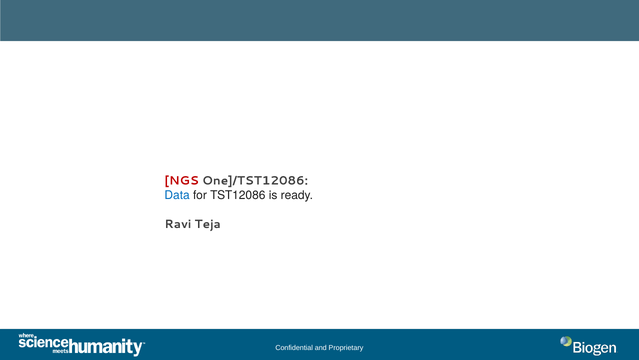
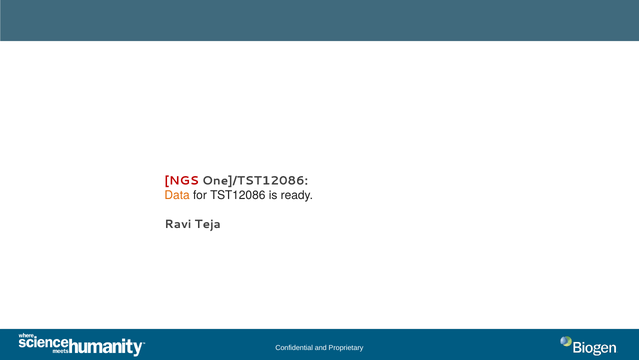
Data colour: blue -> orange
